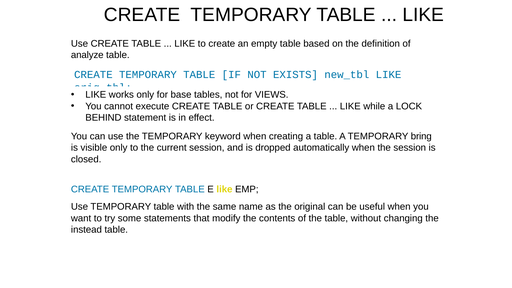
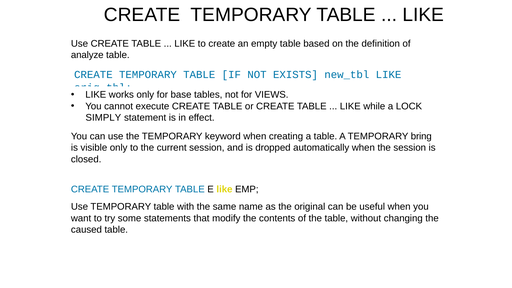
BEHIND: BEHIND -> SIMPLY
instead: instead -> caused
